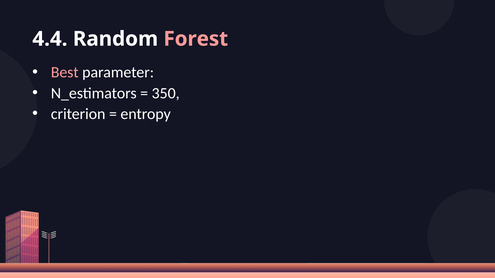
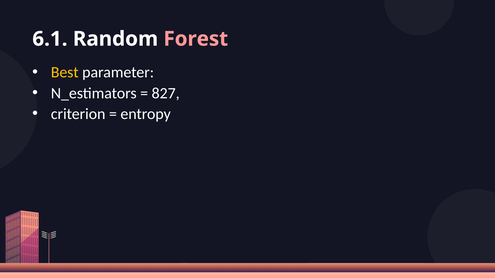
4.4: 4.4 -> 6.1
Best colour: pink -> yellow
350: 350 -> 827
